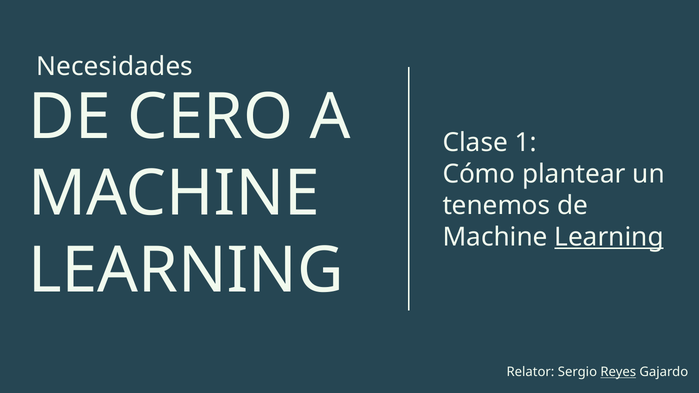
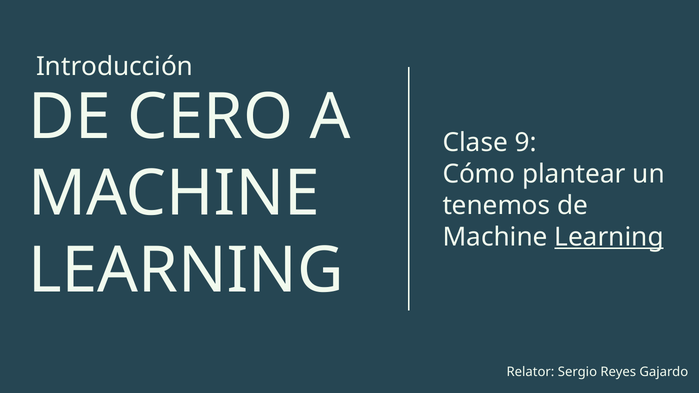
Necesidades: Necesidades -> Introducción
1: 1 -> 9
Reyes underline: present -> none
